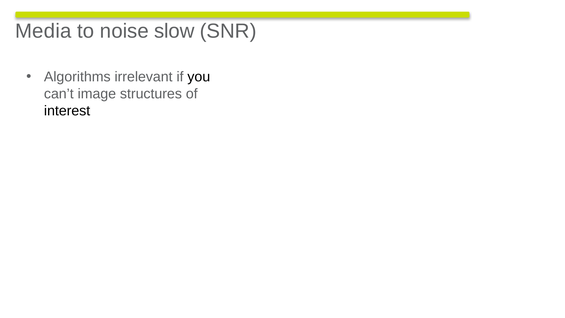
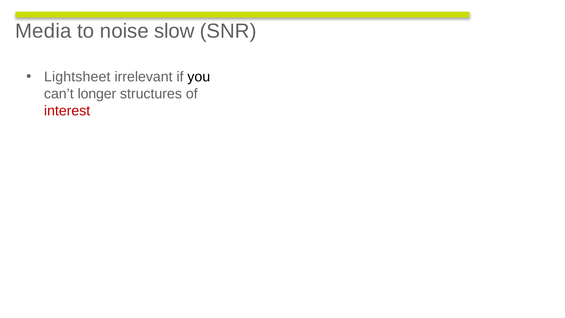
Algorithms: Algorithms -> Lightsheet
image: image -> longer
interest colour: black -> red
